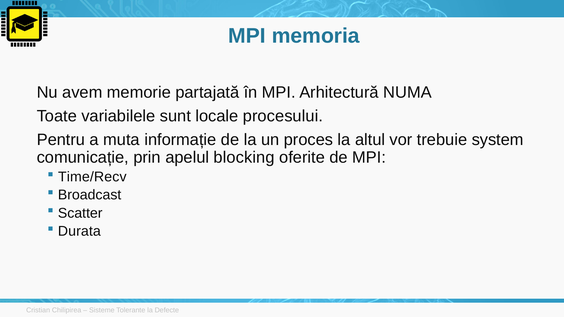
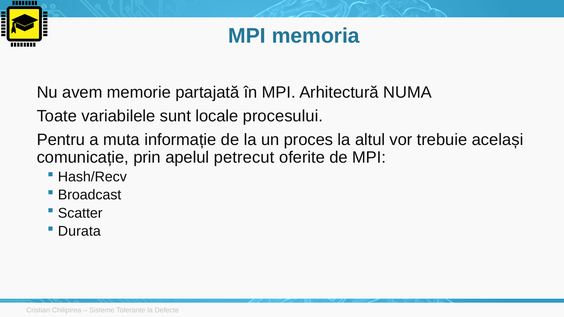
system: system -> același
blocking: blocking -> petrecut
Time/Recv: Time/Recv -> Hash/Recv
